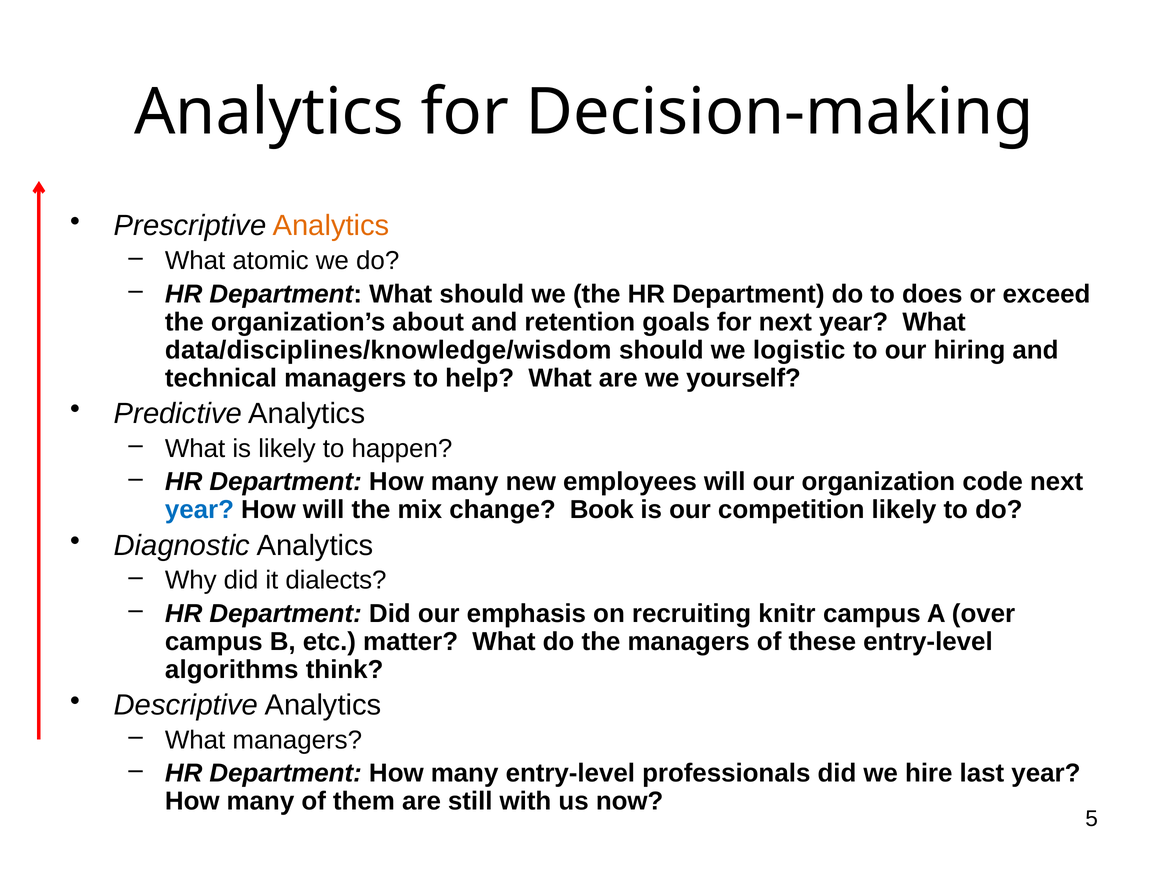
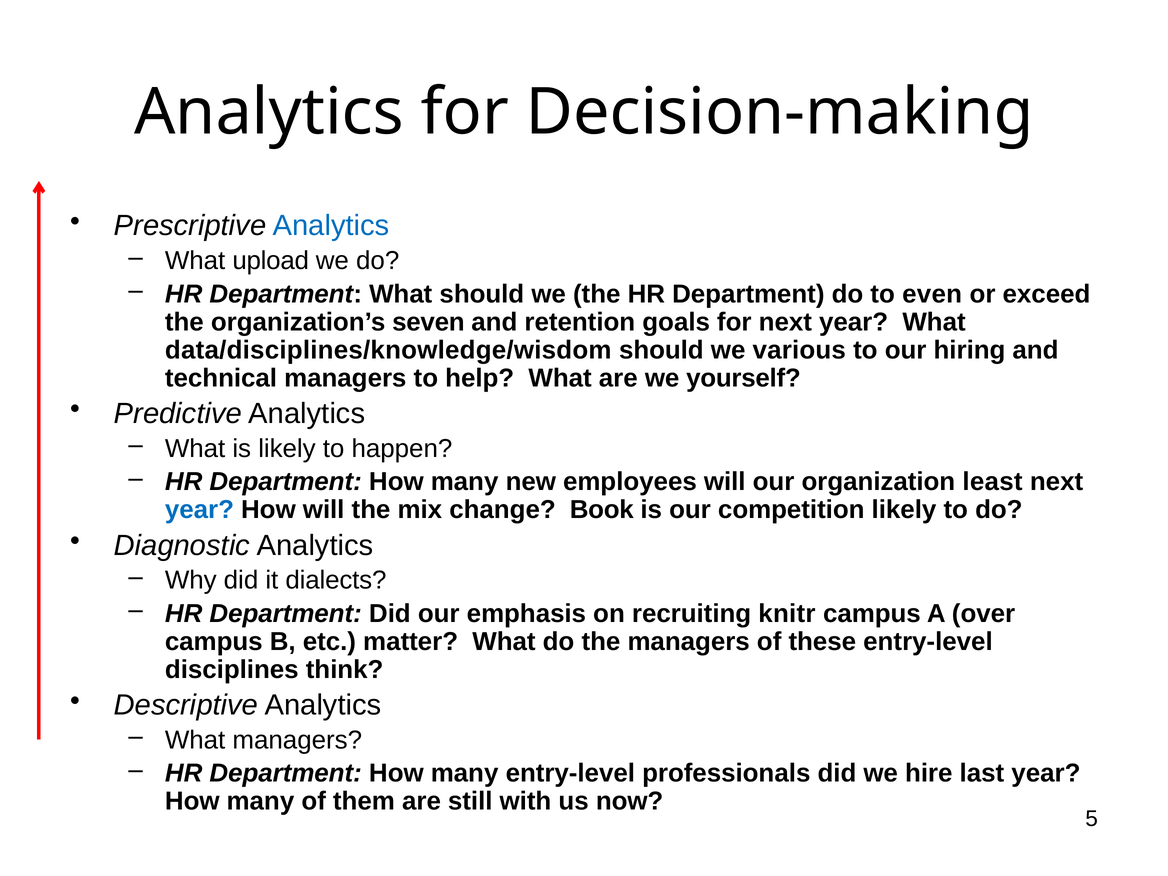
Analytics at (331, 226) colour: orange -> blue
atomic: atomic -> upload
does: does -> even
about: about -> seven
logistic: logistic -> various
code: code -> least
algorithms: algorithms -> disciplines
